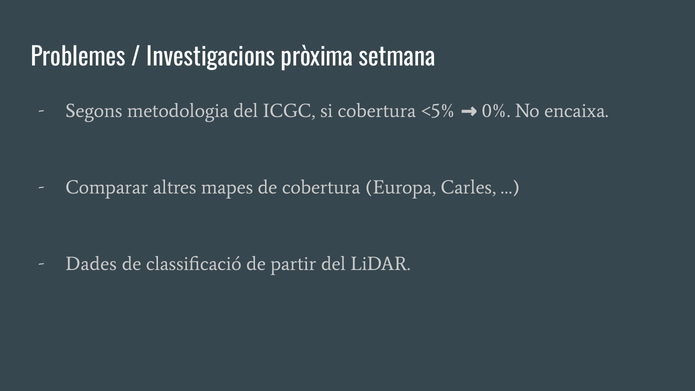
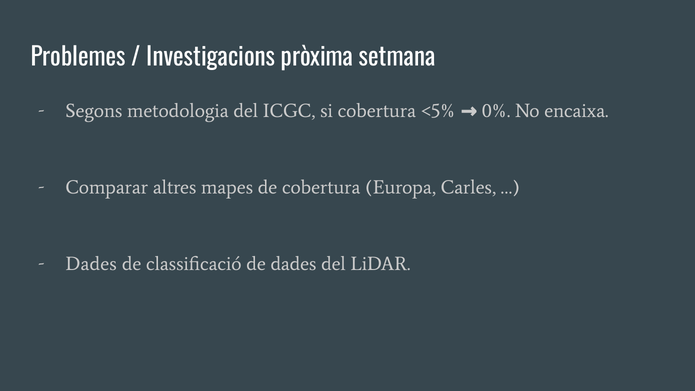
de partir: partir -> dades
